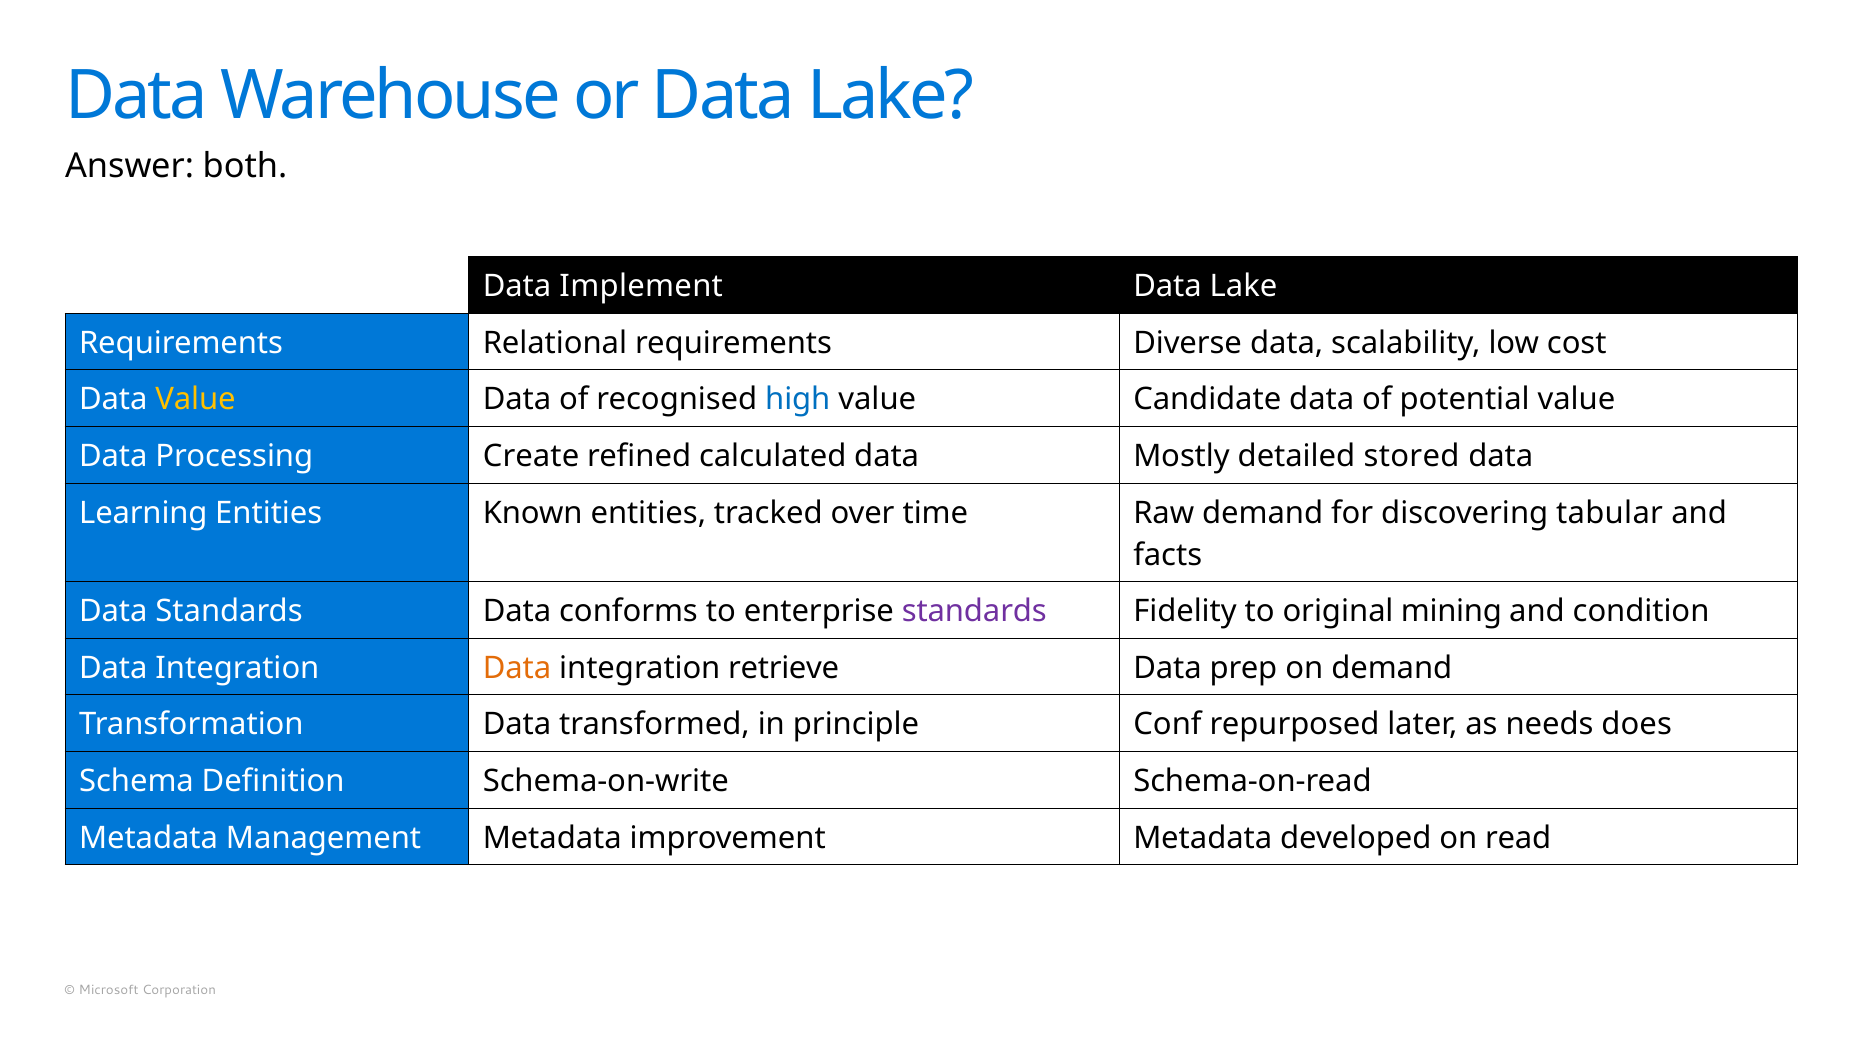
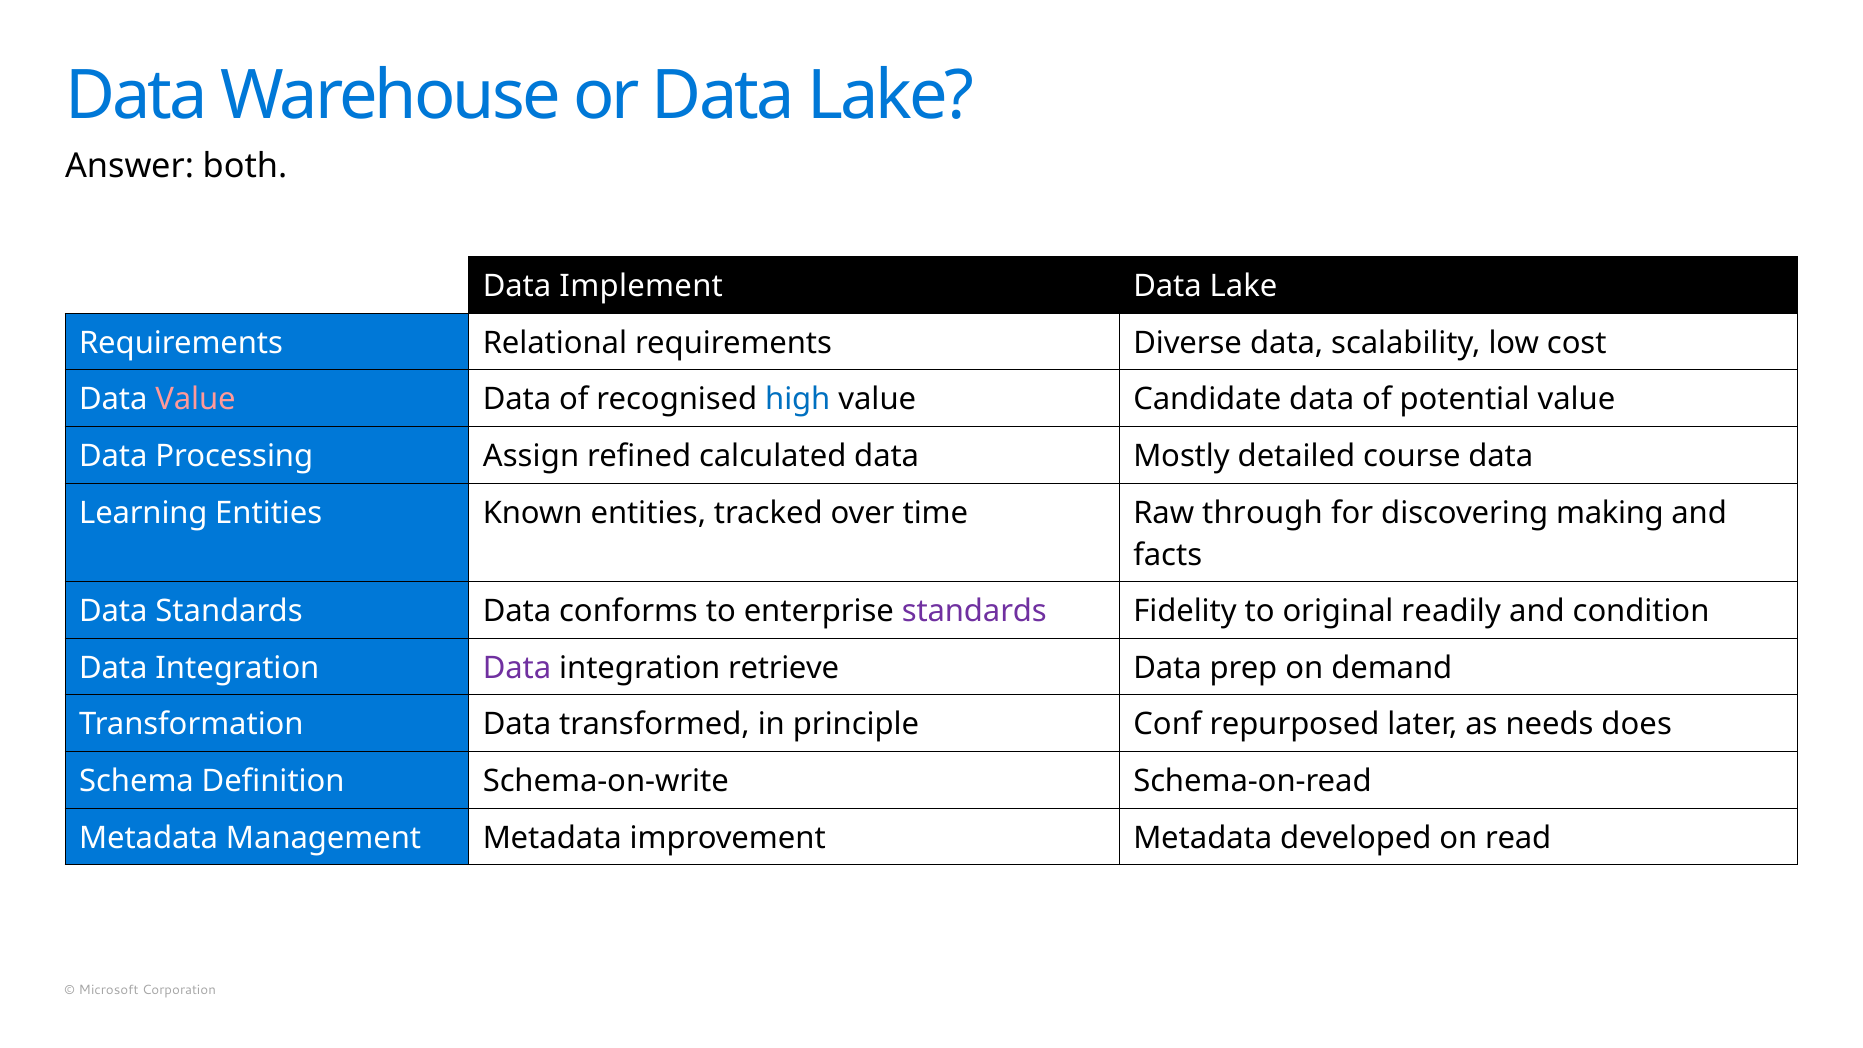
Value at (196, 400) colour: yellow -> pink
Create: Create -> Assign
stored: stored -> course
Raw demand: demand -> through
tabular: tabular -> making
mining: mining -> readily
Data at (517, 668) colour: orange -> purple
